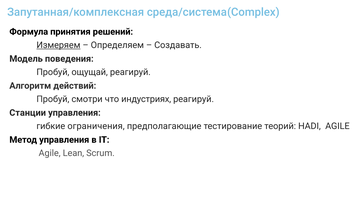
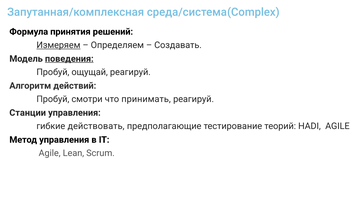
поведения underline: none -> present
индустриях: индустриях -> принимать
ограничения: ограничения -> действовать
